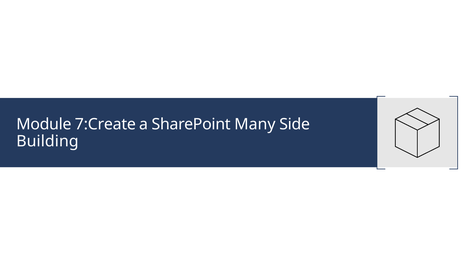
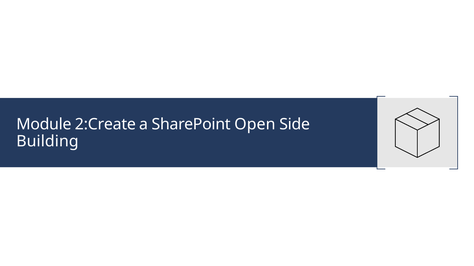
7:Create: 7:Create -> 2:Create
Many: Many -> Open
